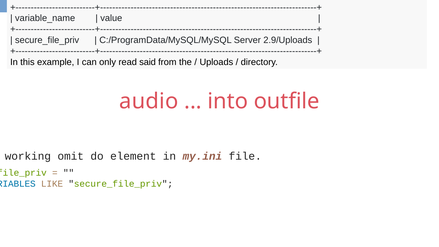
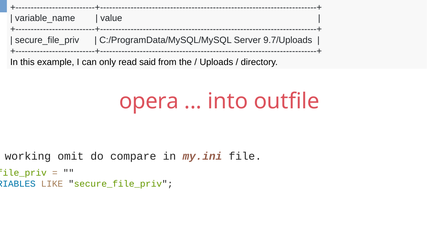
2.9/Uploads: 2.9/Uploads -> 9.7/Uploads
audio: audio -> opera
element: element -> compare
